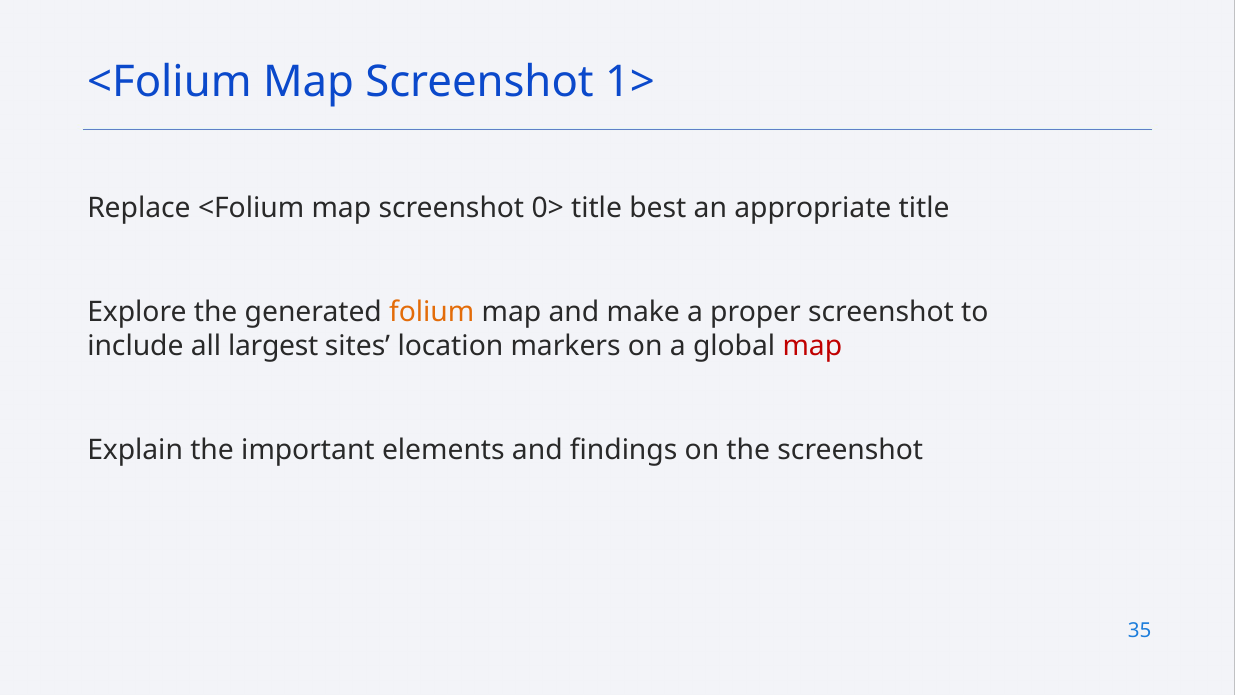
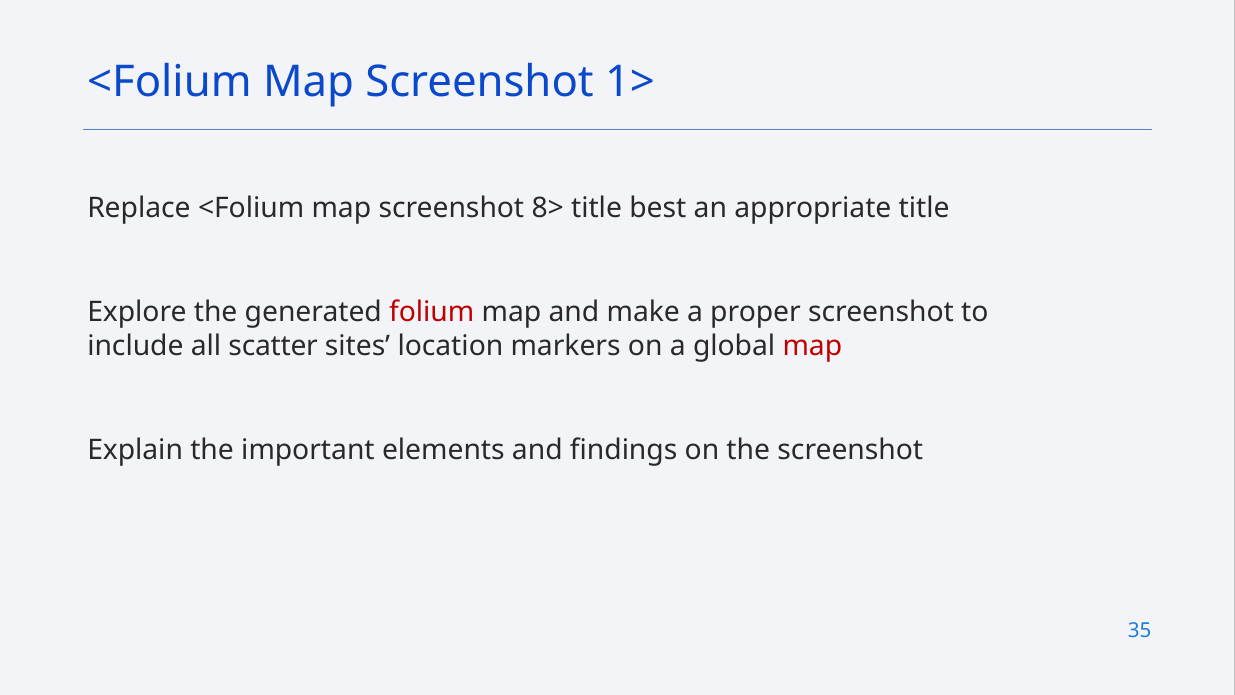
0>: 0> -> 8>
folium colour: orange -> red
largest: largest -> scatter
